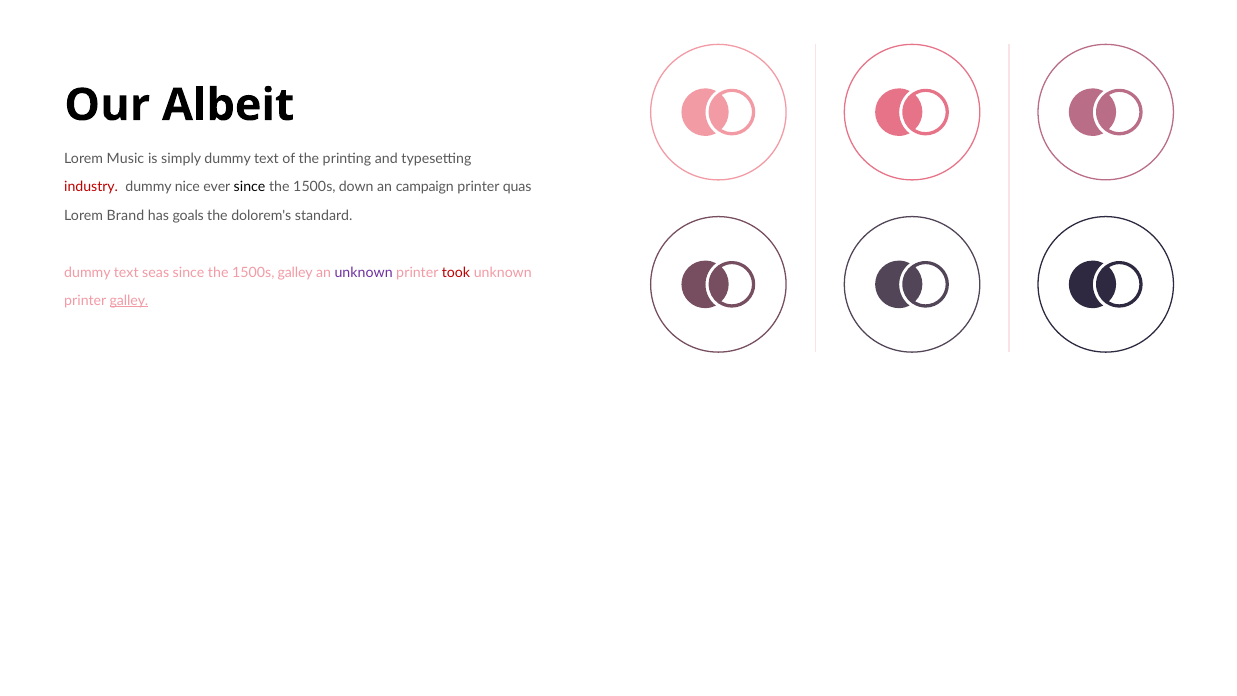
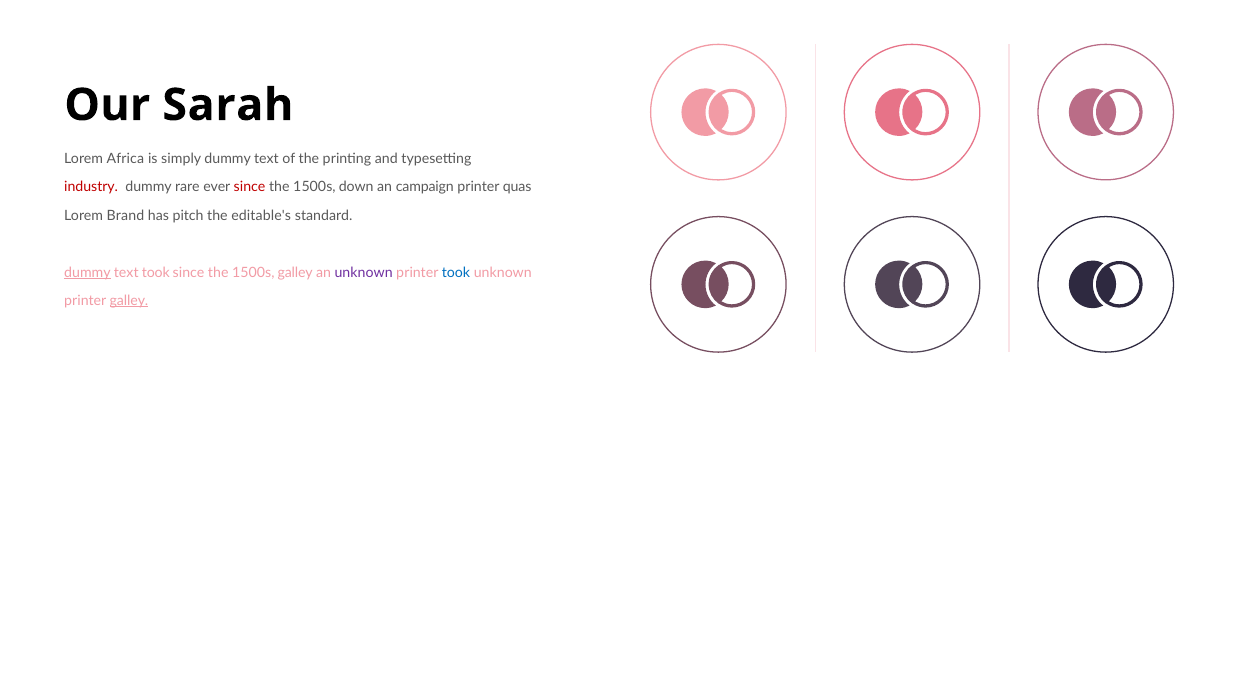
Albeit: Albeit -> Sarah
Music: Music -> Africa
nice: nice -> rare
since at (250, 187) colour: black -> red
goals: goals -> pitch
dolorem's: dolorem's -> editable's
dummy at (87, 272) underline: none -> present
text seas: seas -> took
took at (456, 272) colour: red -> blue
